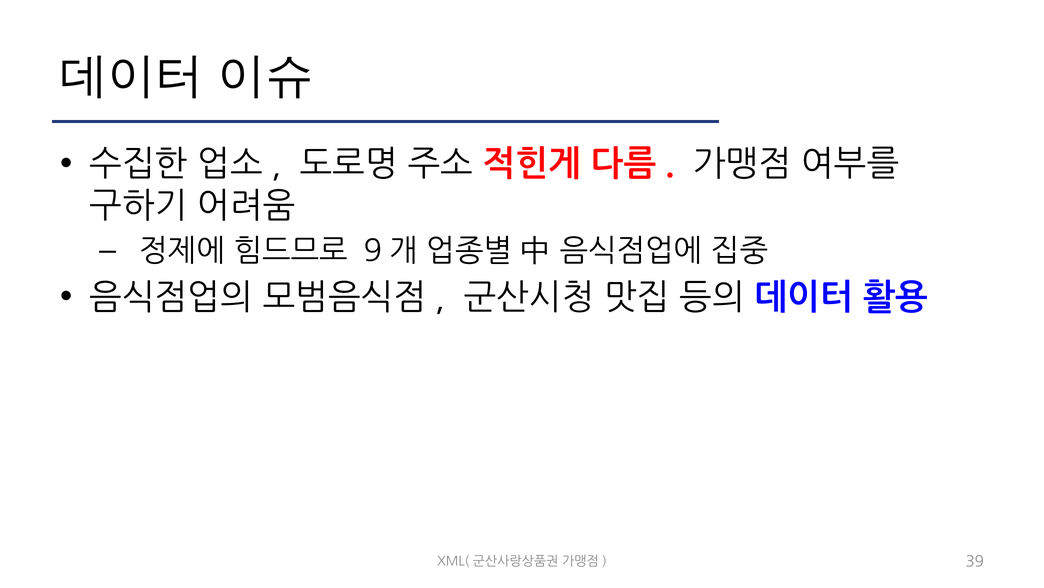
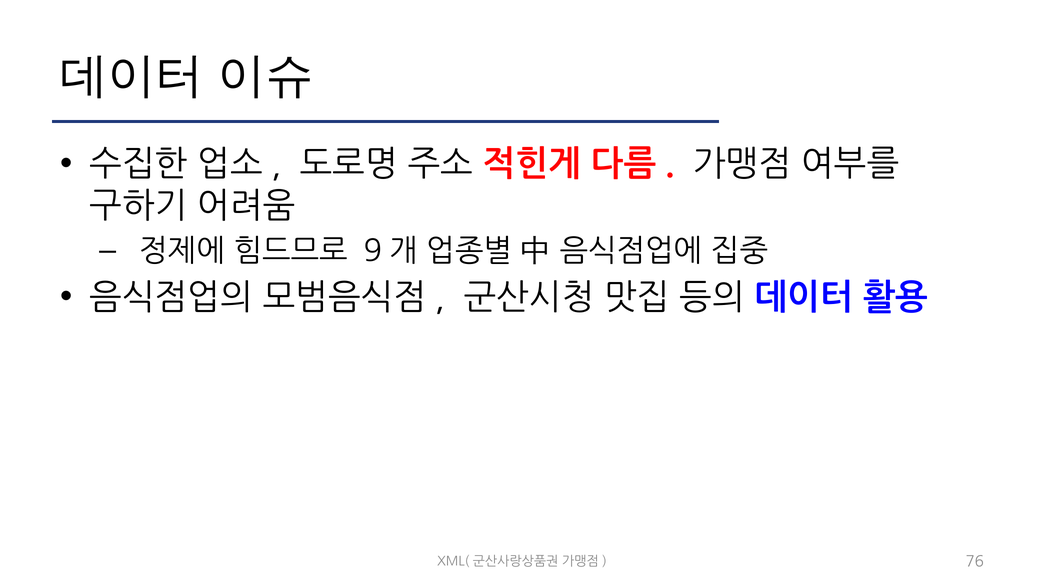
39: 39 -> 76
